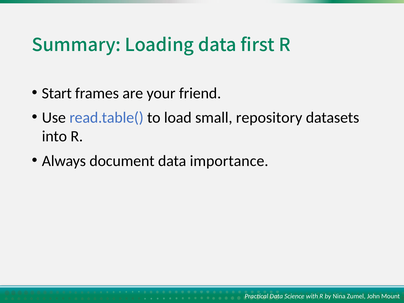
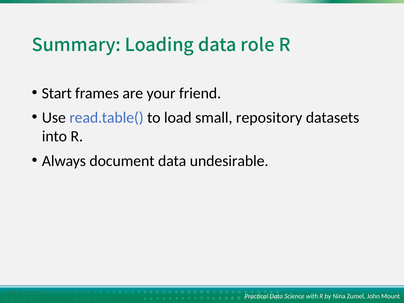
first: first -> role
importance: importance -> undesirable
